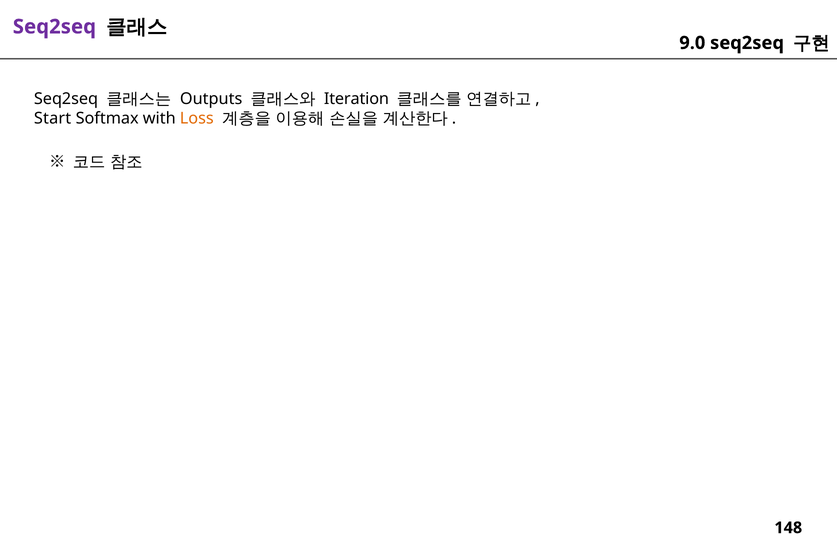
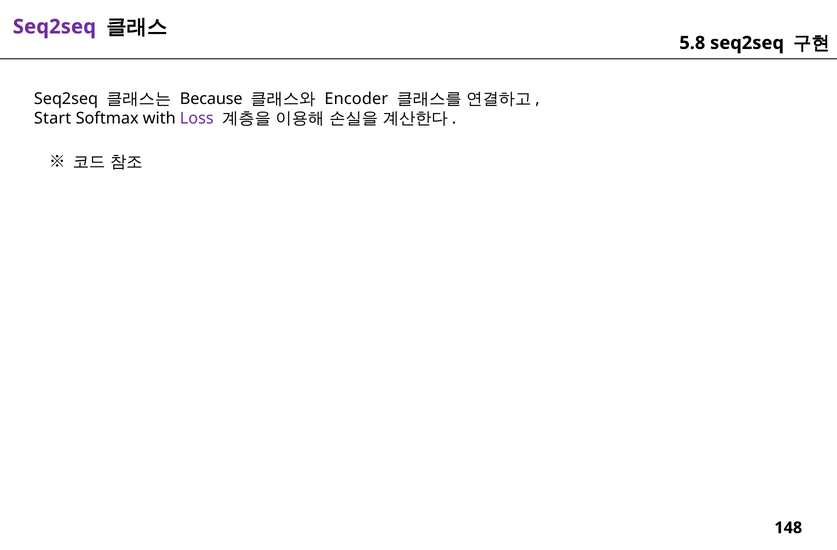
9.0: 9.0 -> 5.8
Outputs: Outputs -> Because
Iteration: Iteration -> Encoder
Loss colour: orange -> purple
